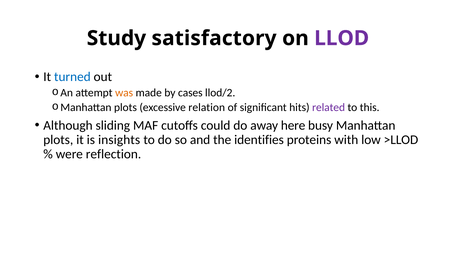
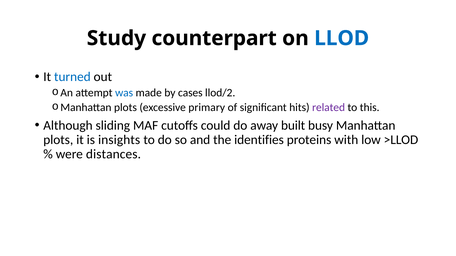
satisfactory: satisfactory -> counterpart
LLOD colour: purple -> blue
was colour: orange -> blue
relation: relation -> primary
here: here -> built
reflection: reflection -> distances
